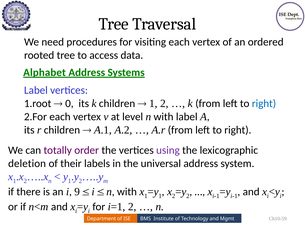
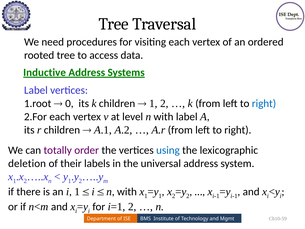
Alphabet: Alphabet -> Inductive
using colour: purple -> blue
i 9: 9 -> 1
